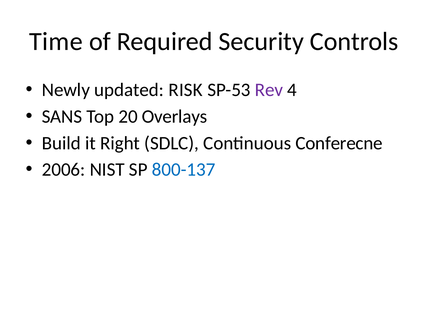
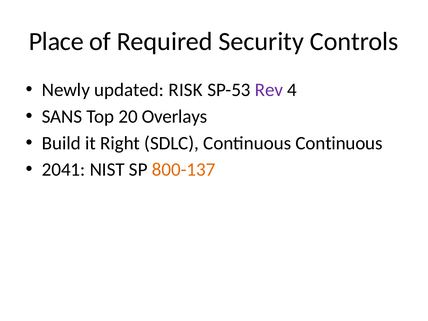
Time: Time -> Place
Continuous Conferecne: Conferecne -> Continuous
2006: 2006 -> 2041
800-137 colour: blue -> orange
